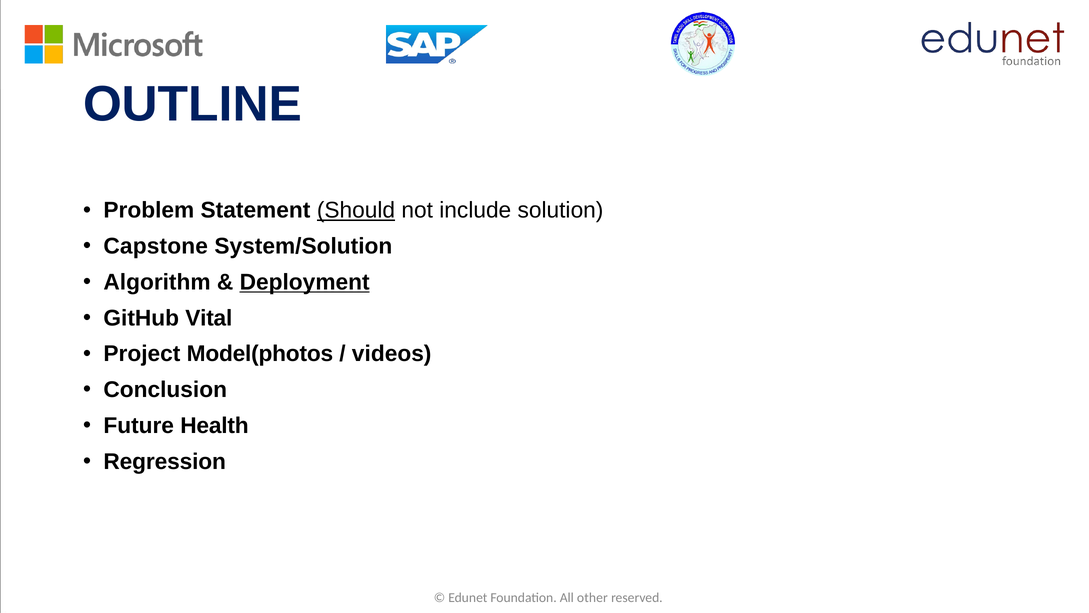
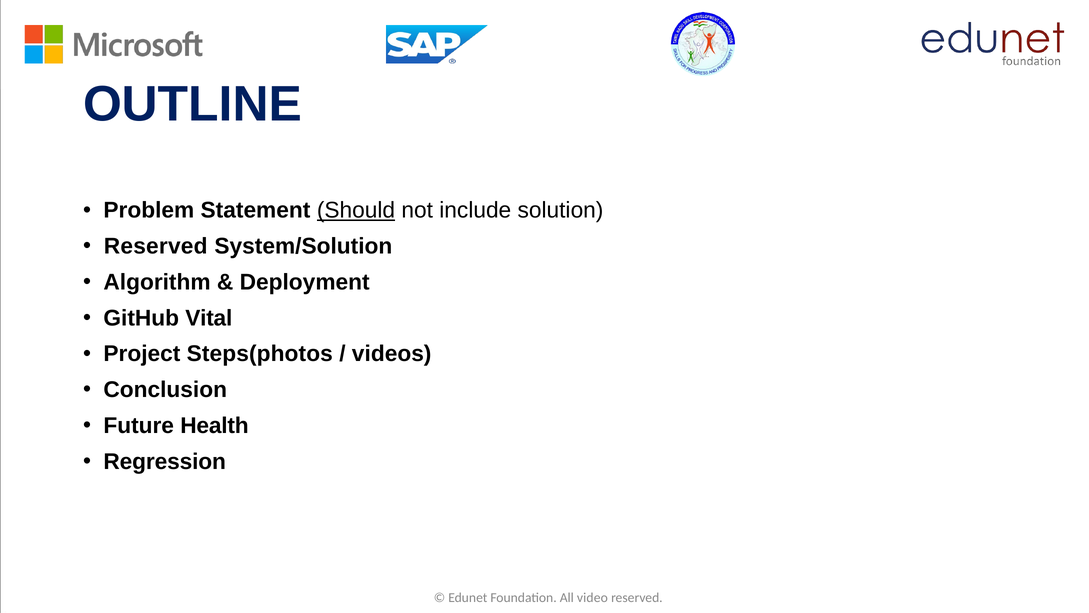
Capstone at (156, 246): Capstone -> Reserved
Deployment underline: present -> none
Model(photos: Model(photos -> Steps(photos
other: other -> video
